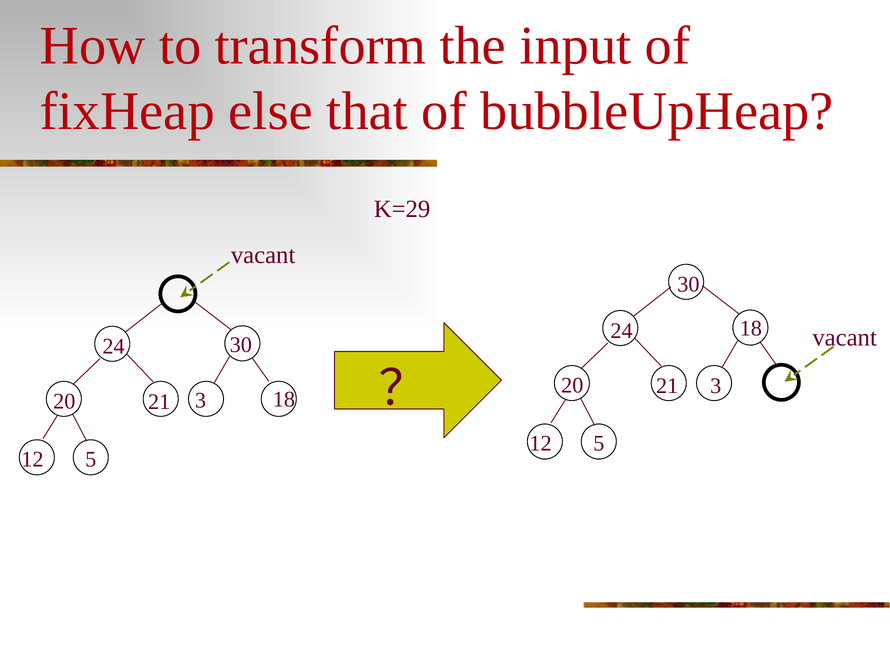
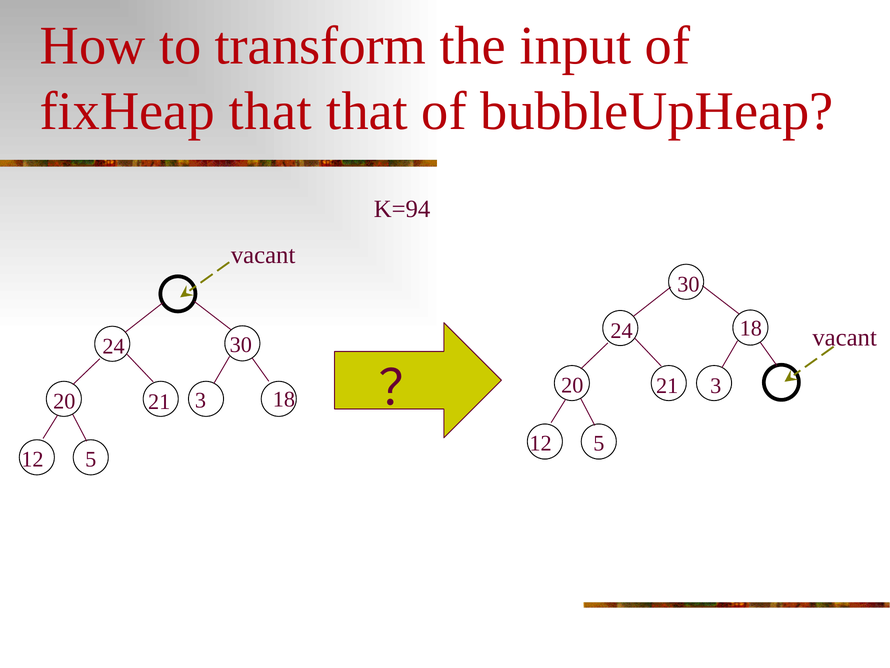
fixHeap else: else -> that
K=29: K=29 -> K=94
